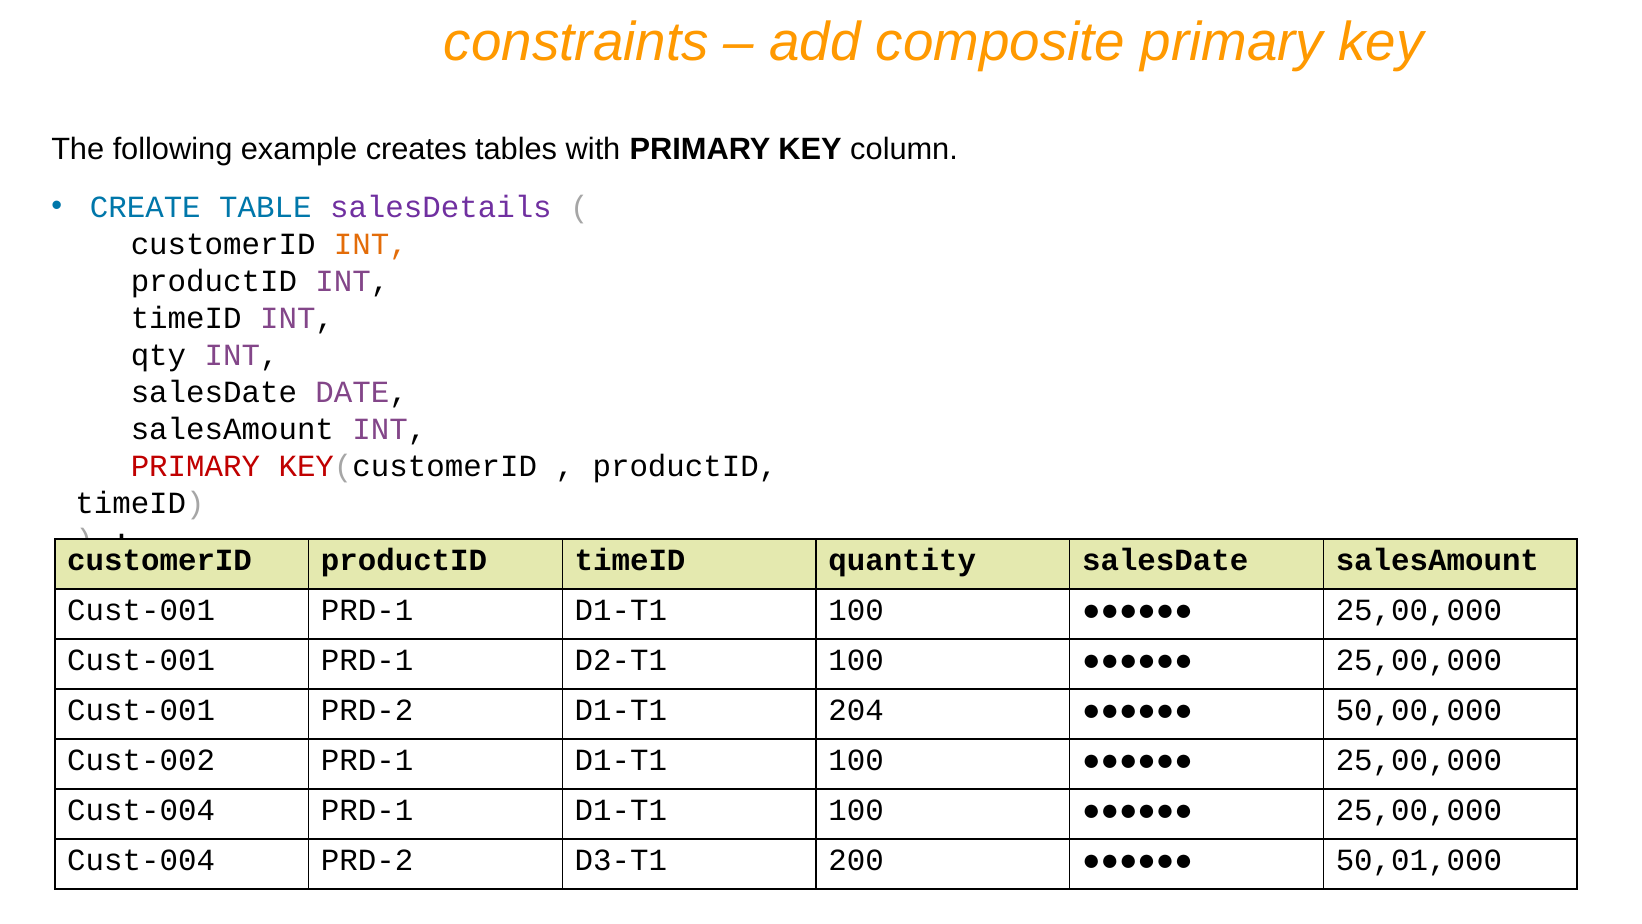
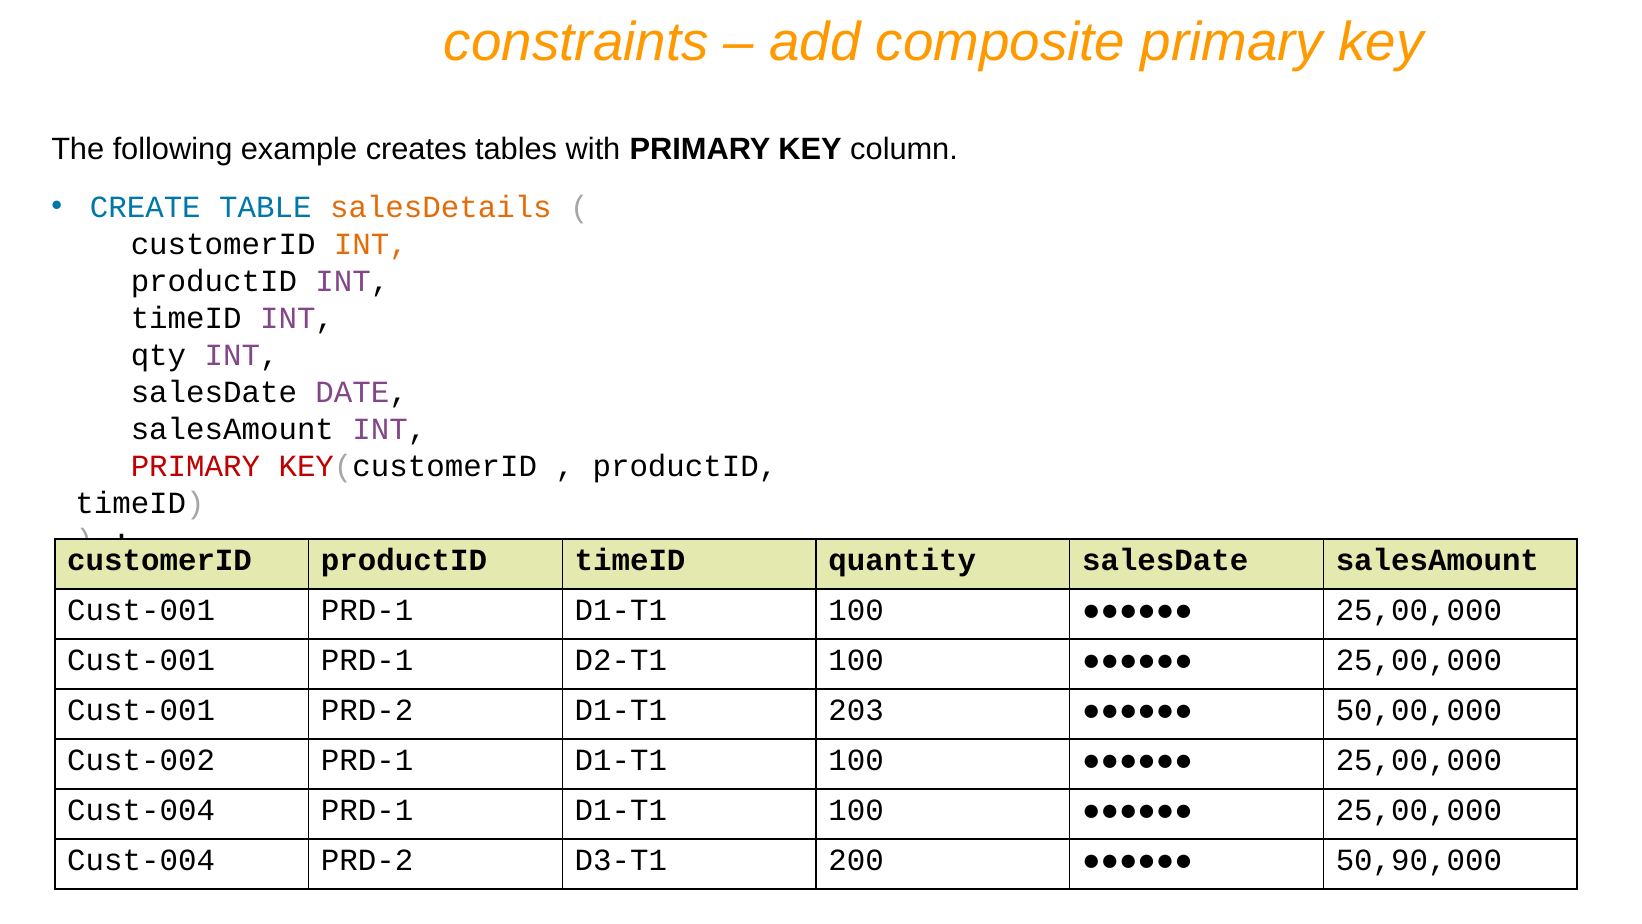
salesDetails colour: purple -> orange
204: 204 -> 203
50,01,000: 50,01,000 -> 50,90,000
